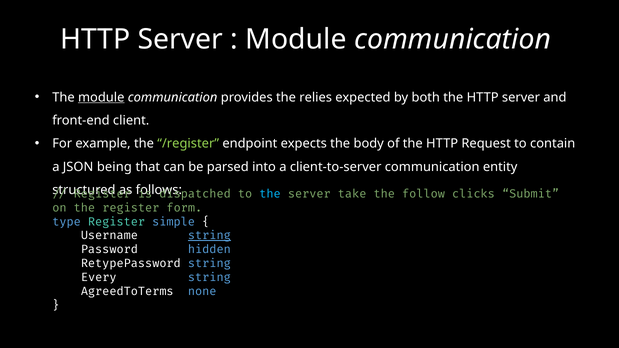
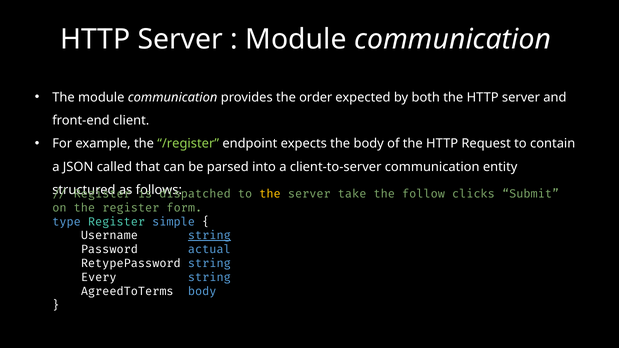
module at (101, 97) underline: present -> none
relies: relies -> order
being: being -> called
the at (270, 194) colour: light blue -> yellow
hidden: hidden -> actual
AgreedToTerms none: none -> body
